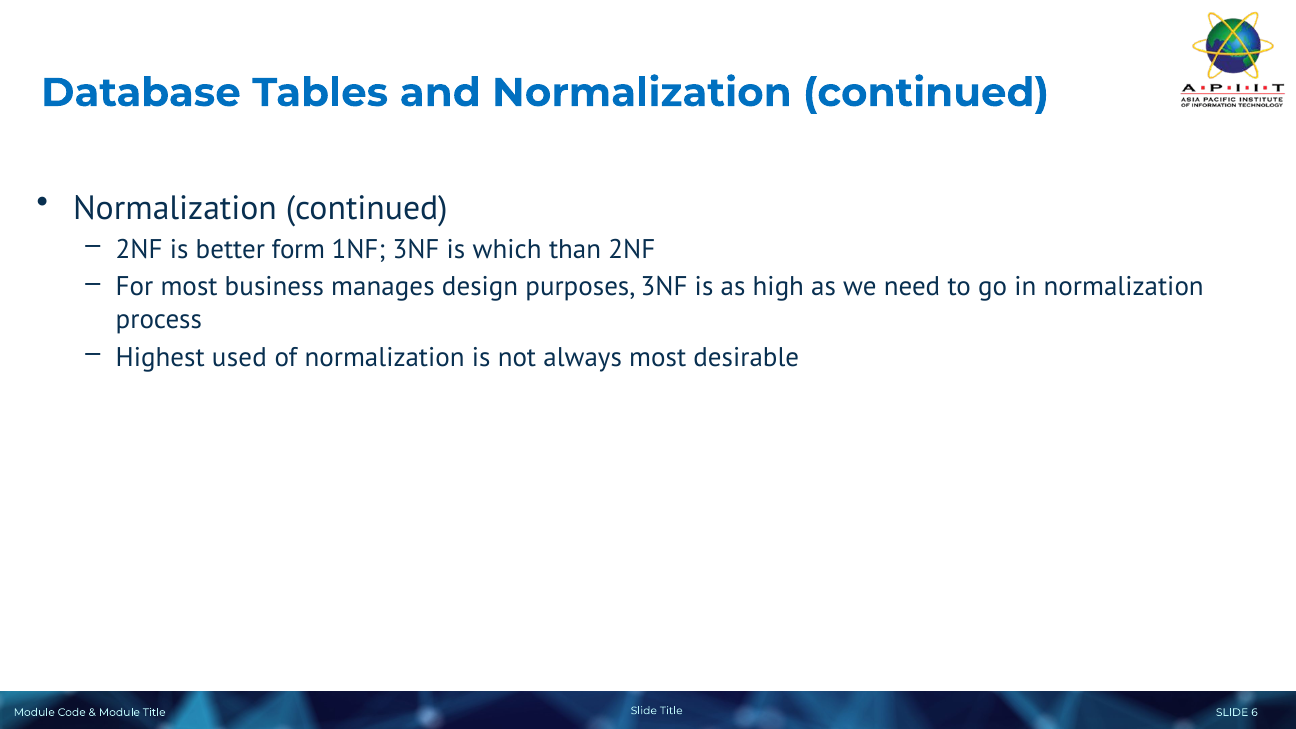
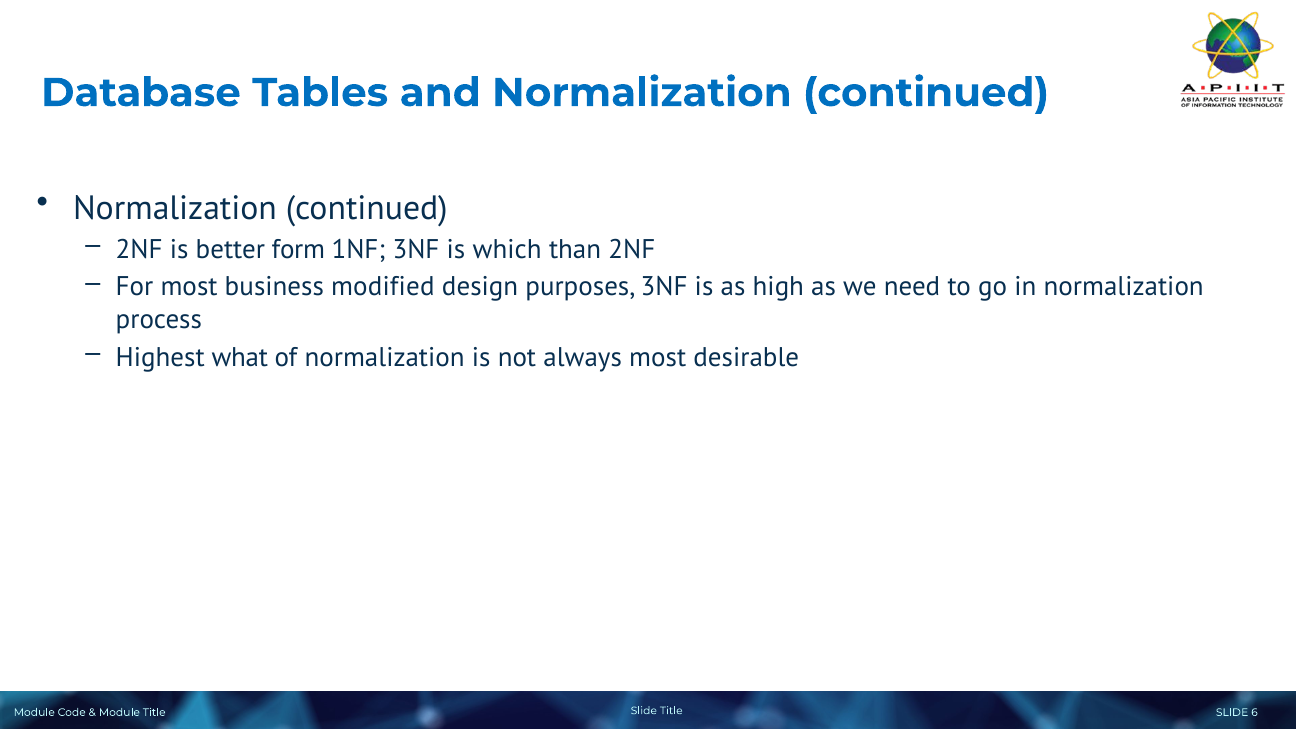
manages: manages -> modified
used: used -> what
